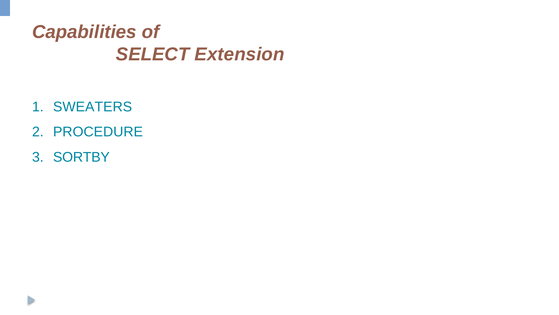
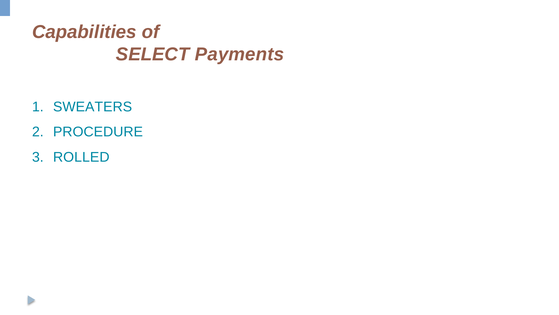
Extension: Extension -> Payments
SORTBY: SORTBY -> ROLLED
